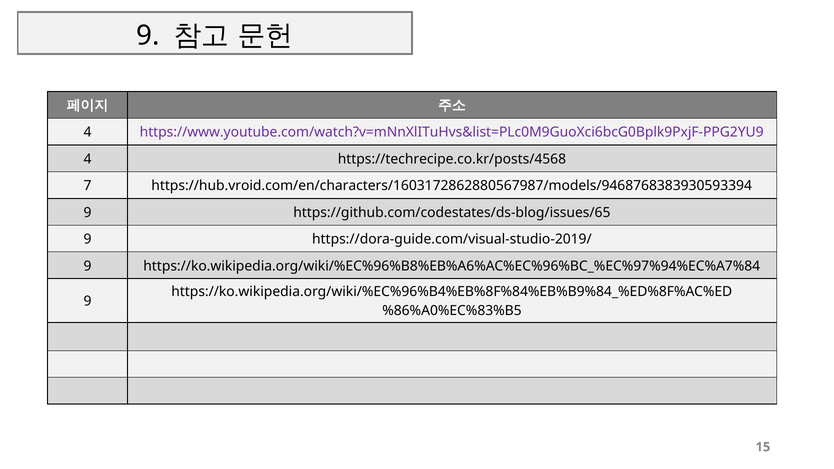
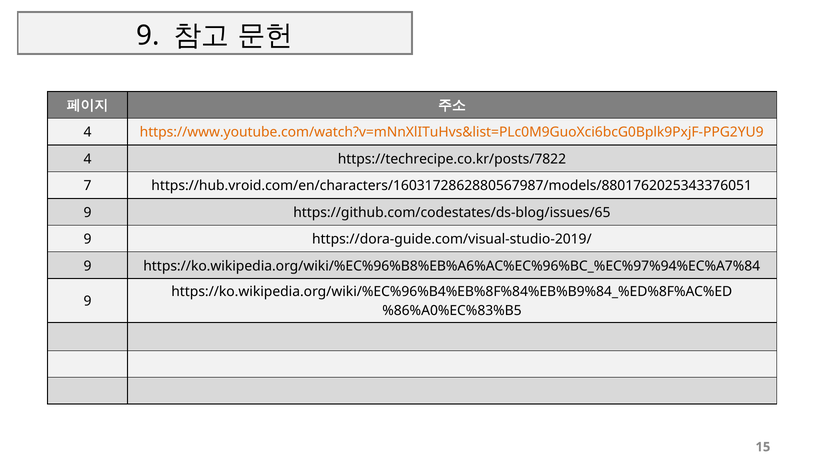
https://www.youtube.com/watch?v=mNnXlITuHvs&list=PLc0M9GuoXci6bcG0Bplk9PxjF-PPG2YU9 colour: purple -> orange
https://techrecipe.co.kr/posts/4568: https://techrecipe.co.kr/posts/4568 -> https://techrecipe.co.kr/posts/7822
https://hub.vroid.com/en/characters/1603172862880567987/models/9468768383930593394: https://hub.vroid.com/en/characters/1603172862880567987/models/9468768383930593394 -> https://hub.vroid.com/en/characters/1603172862880567987/models/8801762025343376051
